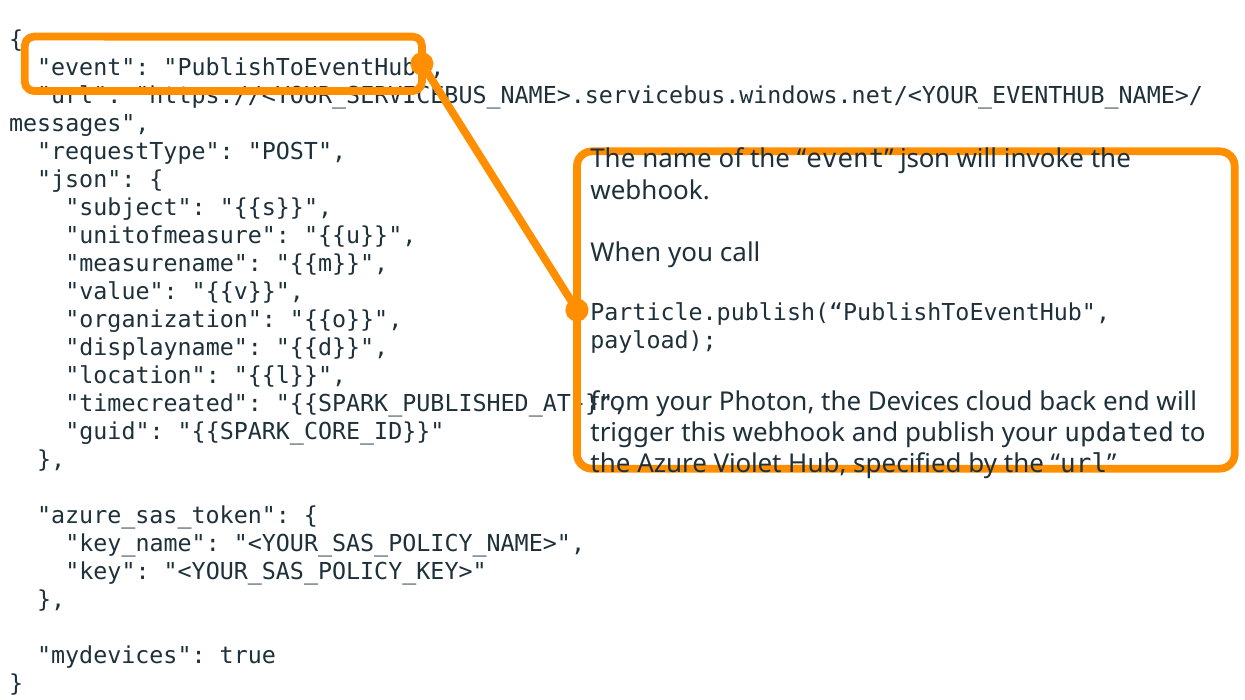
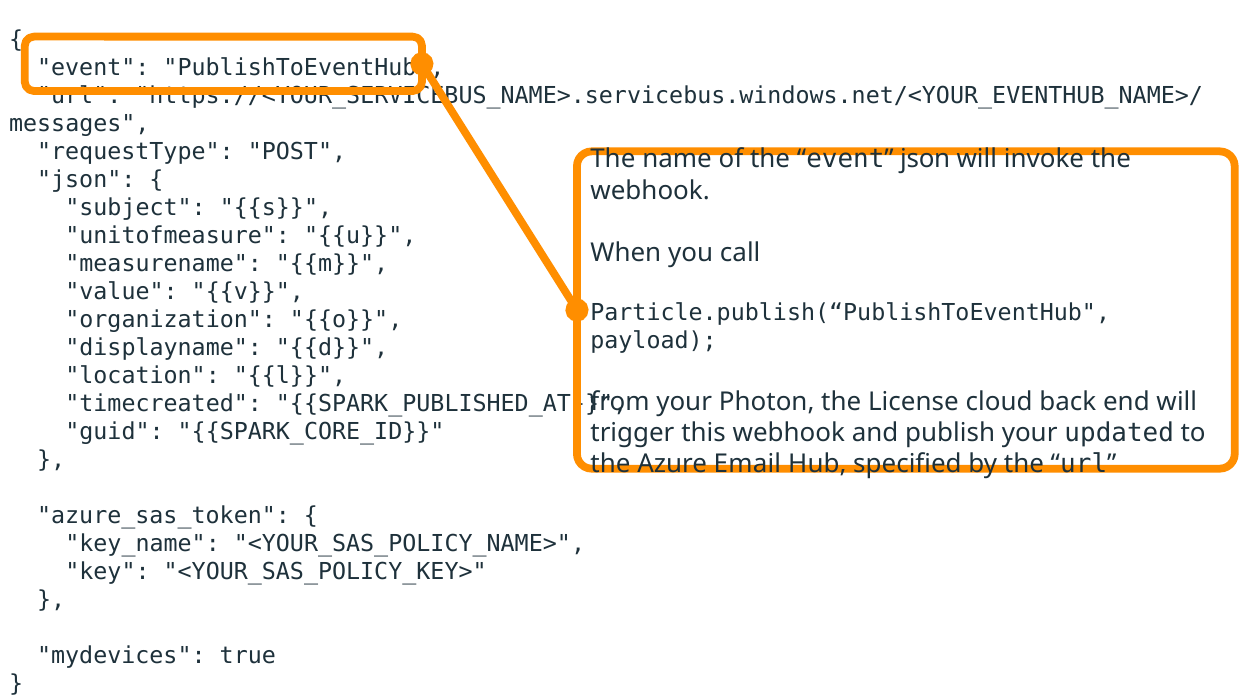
Devices: Devices -> License
Violet: Violet -> Email
